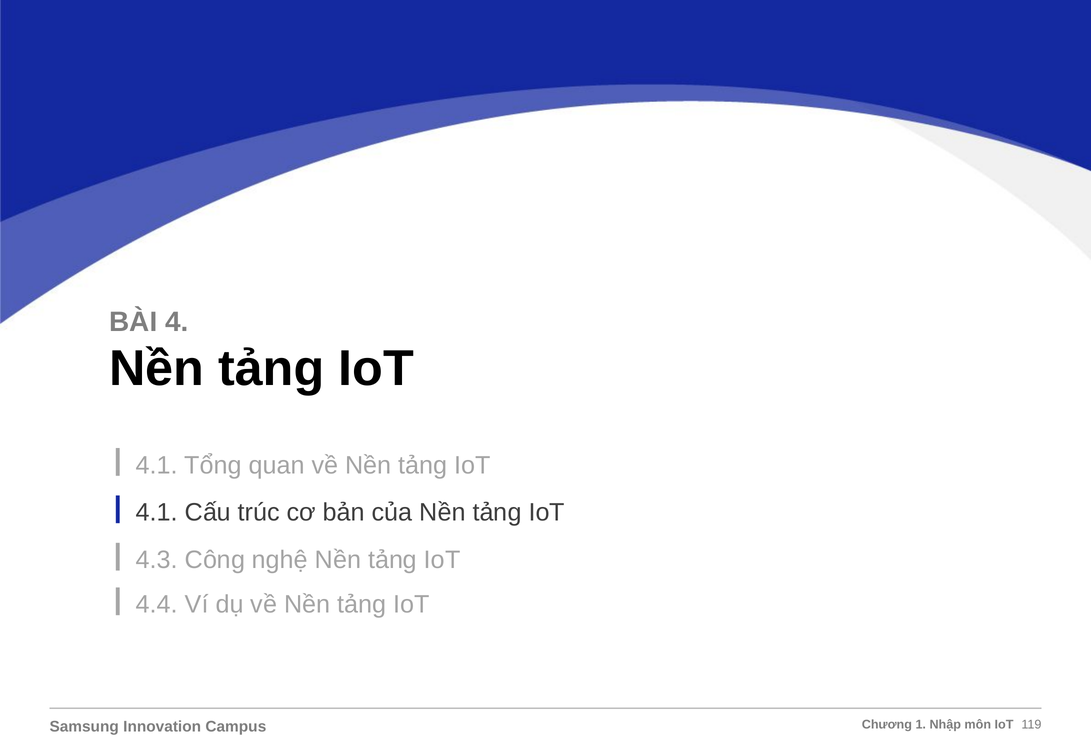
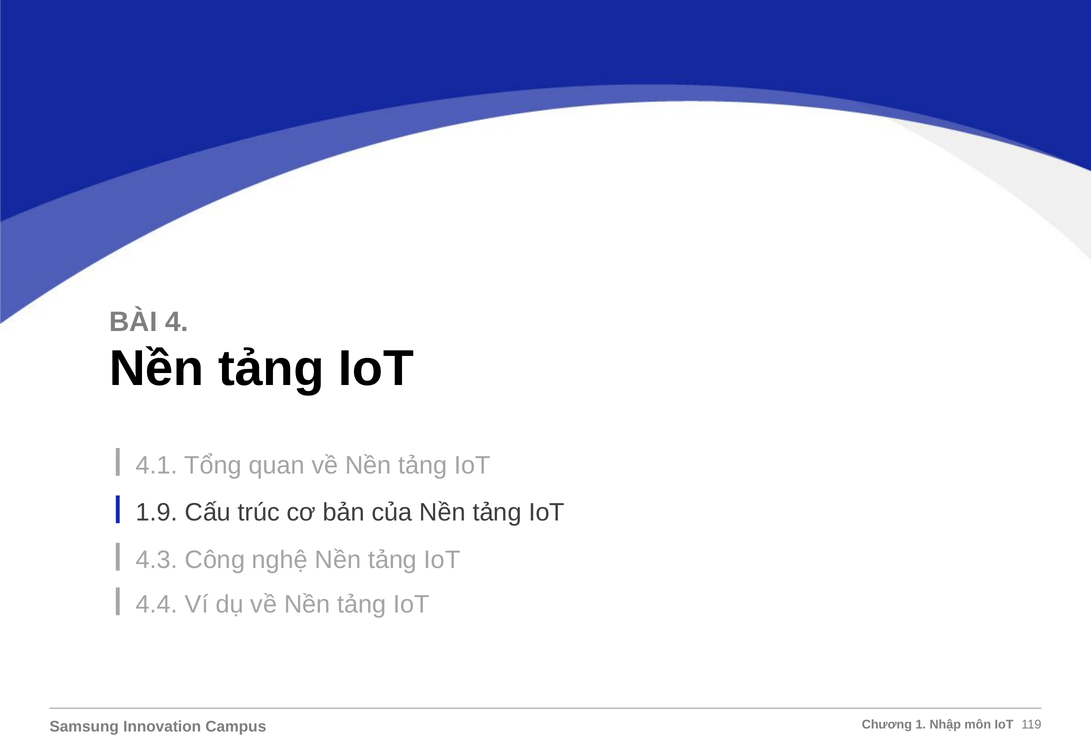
4.1 at (157, 512): 4.1 -> 1.9
